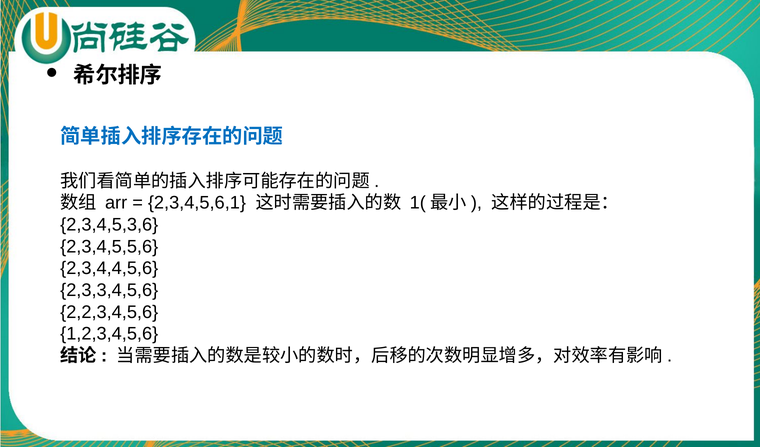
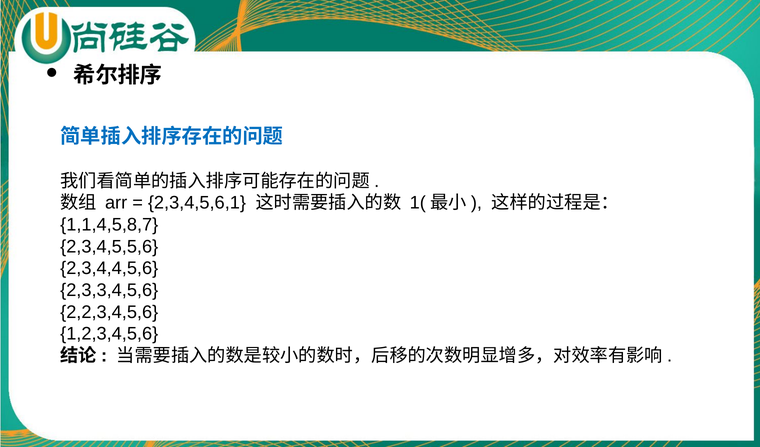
2,3,4,5,3,6: 2,3,4,5,3,6 -> 1,1,4,5,8,7
